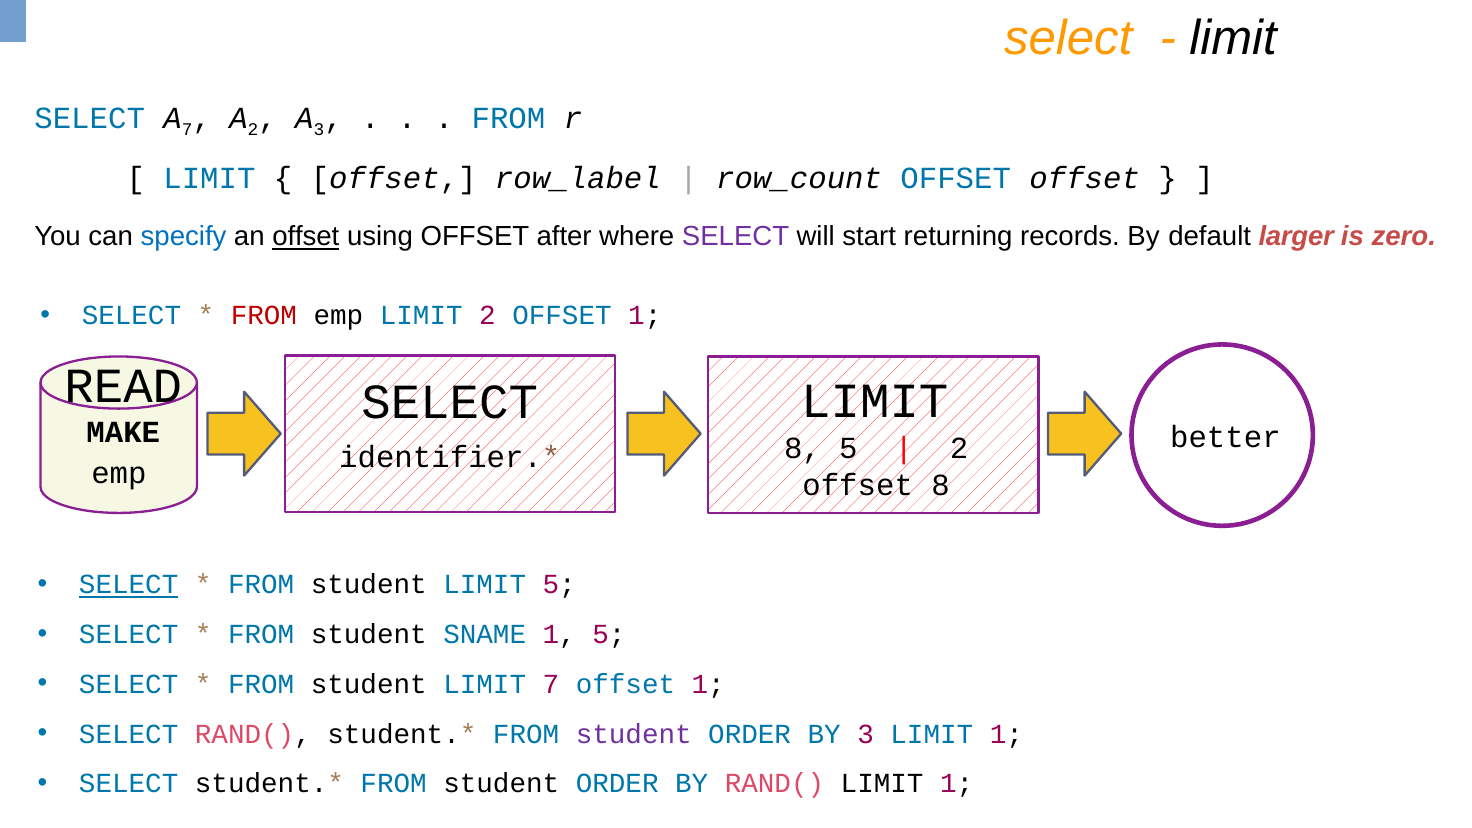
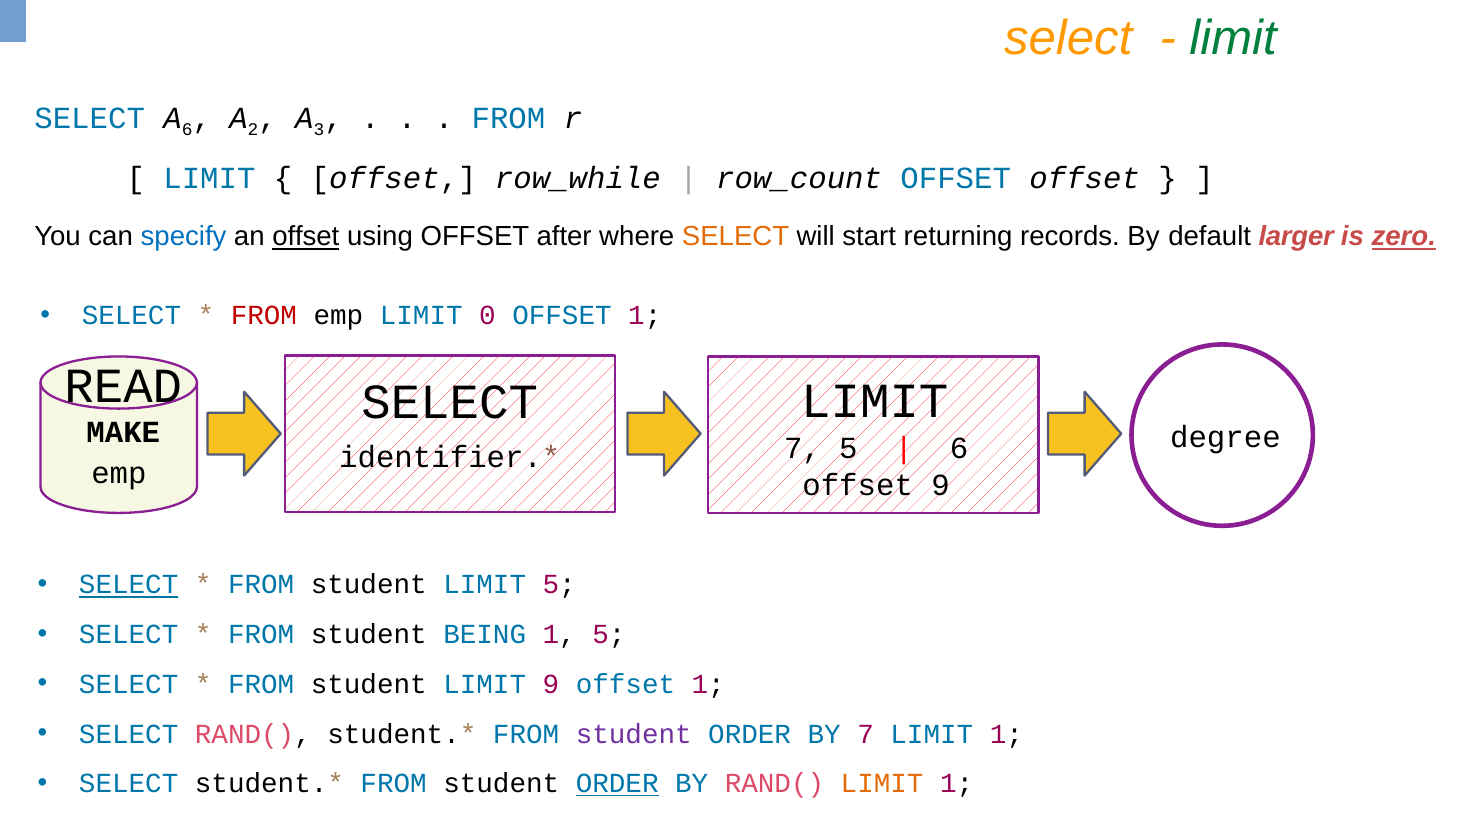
limit at (1233, 38) colour: black -> green
7 at (187, 130): 7 -> 6
row_label: row_label -> row_while
SELECT at (736, 237) colour: purple -> orange
zero underline: none -> present
LIMIT 2: 2 -> 0
better: better -> degree
8 at (802, 449): 8 -> 7
2 at (959, 449): 2 -> 6
offset 8: 8 -> 9
SNAME: SNAME -> BEING
LIMIT 7: 7 -> 9
BY 3: 3 -> 7
ORDER at (617, 784) underline: none -> present
LIMIT at (882, 784) colour: black -> orange
